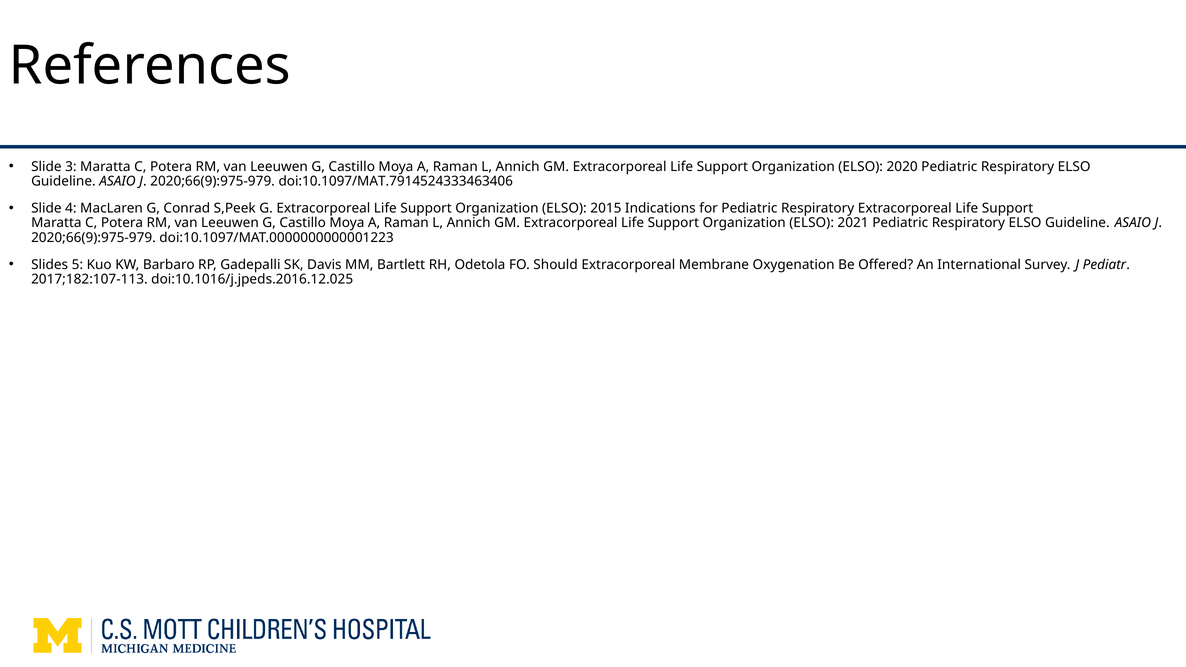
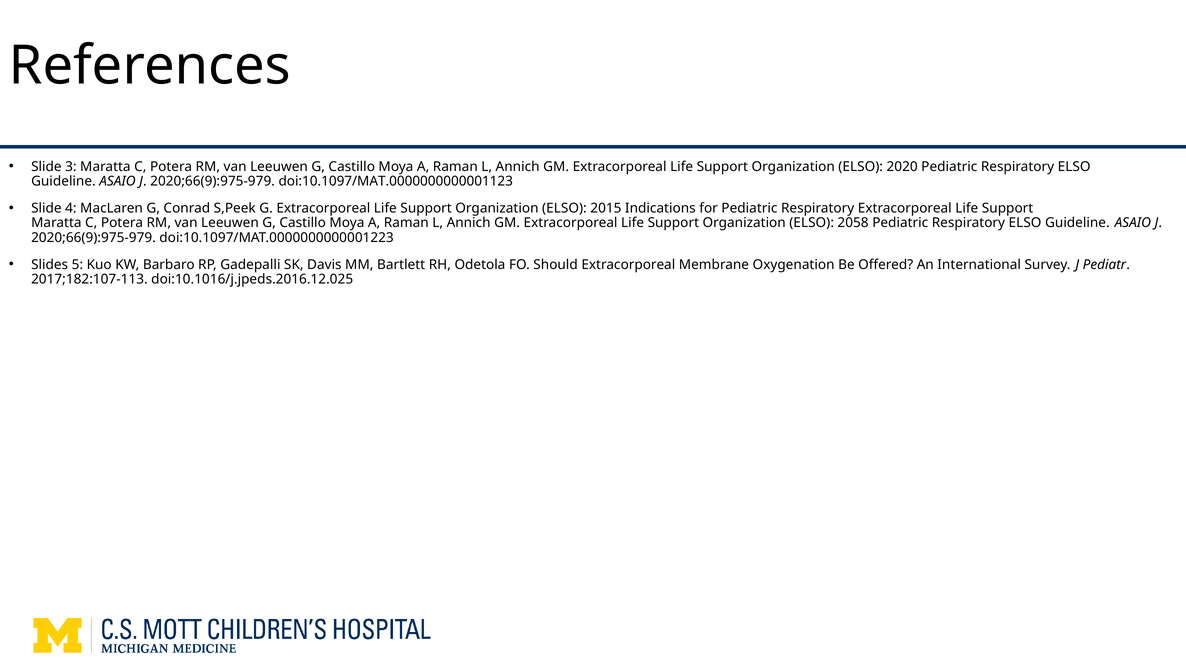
doi:10.1097/MAT.7914524333463406: doi:10.1097/MAT.7914524333463406 -> doi:10.1097/MAT.0000000000001123
2021: 2021 -> 2058
